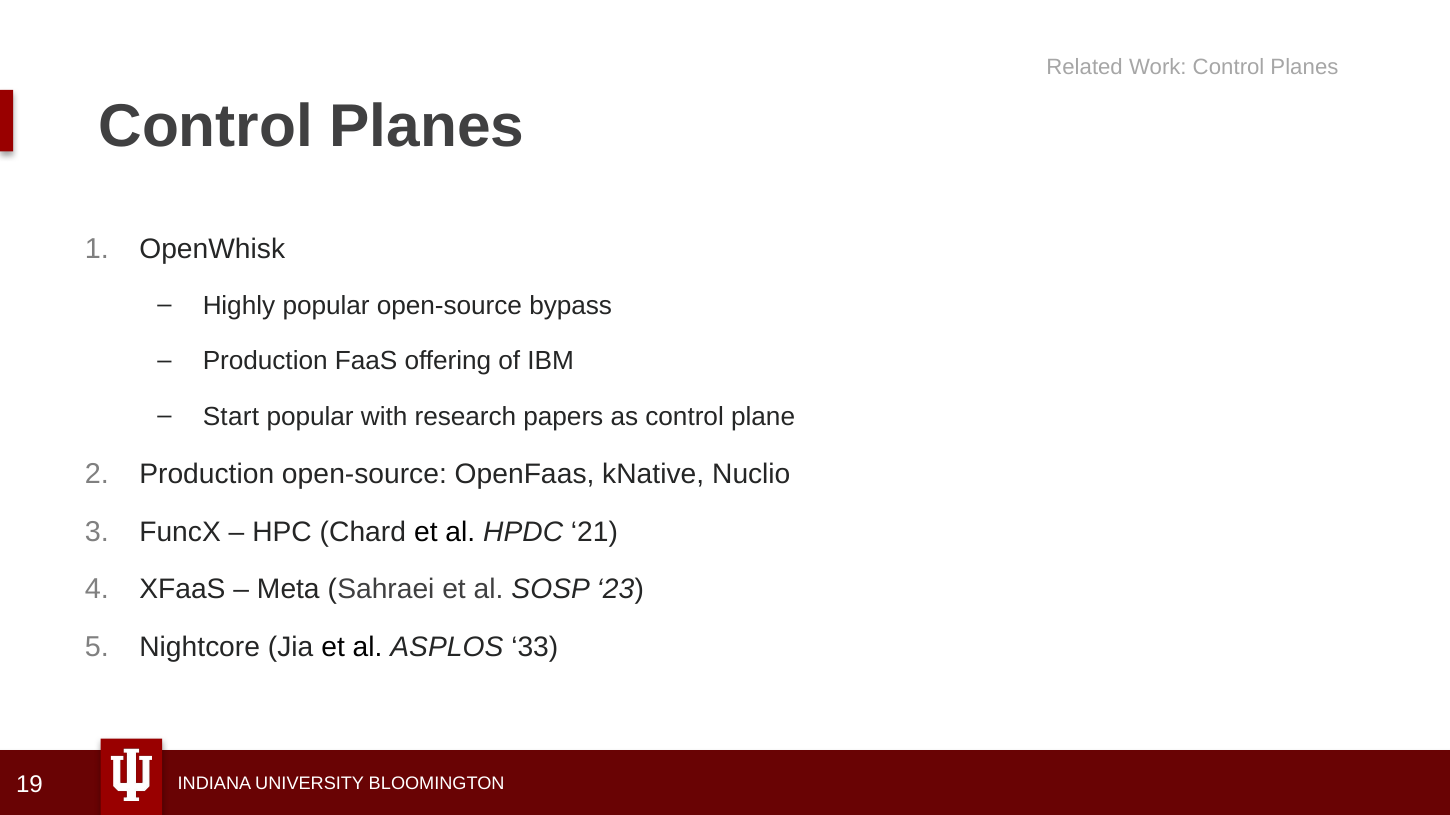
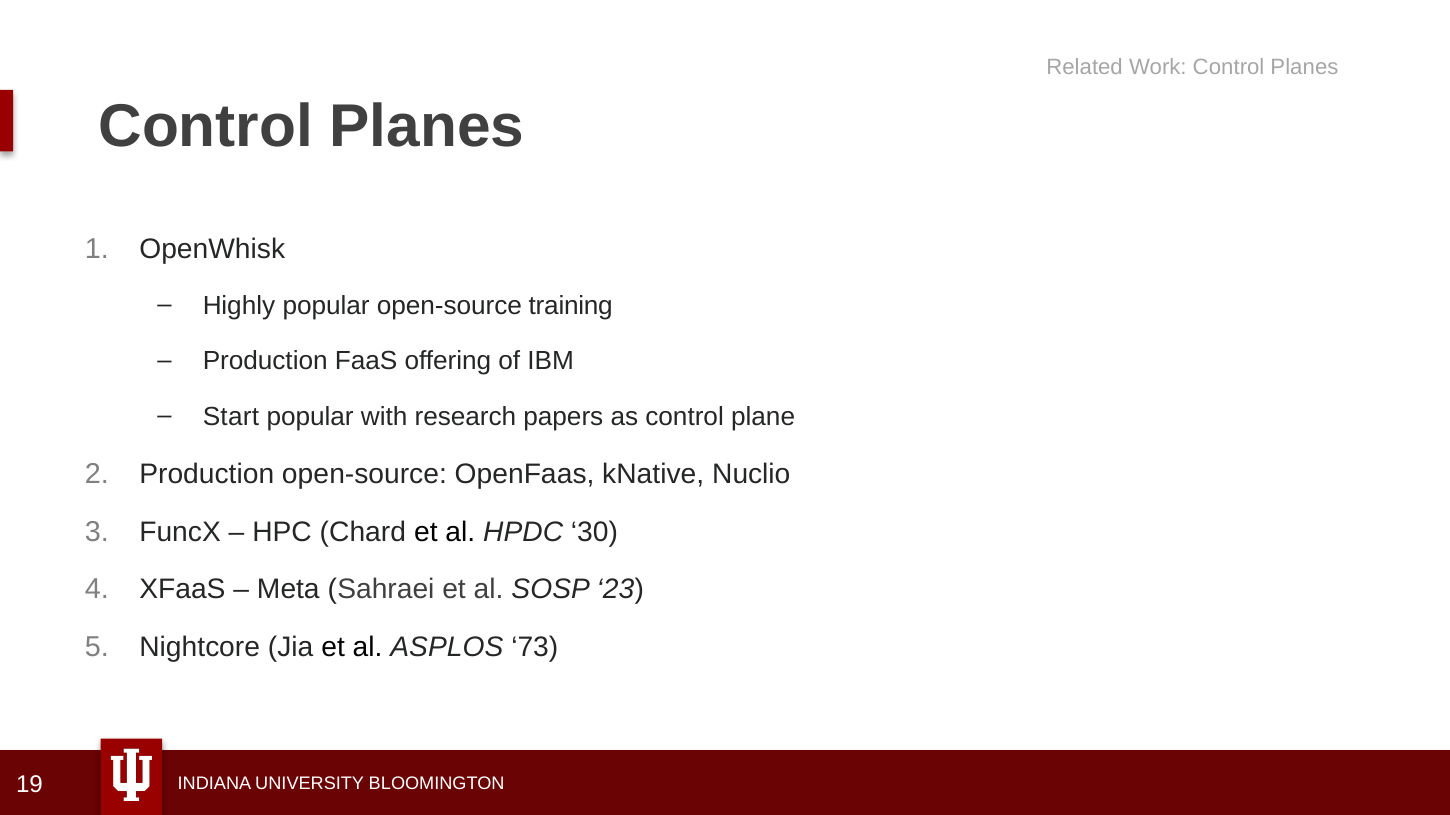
bypass: bypass -> training
21: 21 -> 30
33: 33 -> 73
